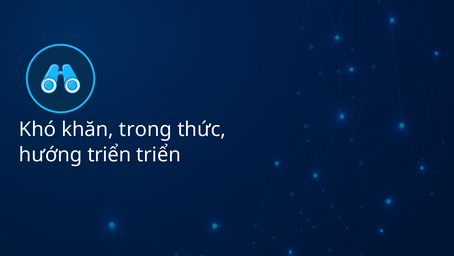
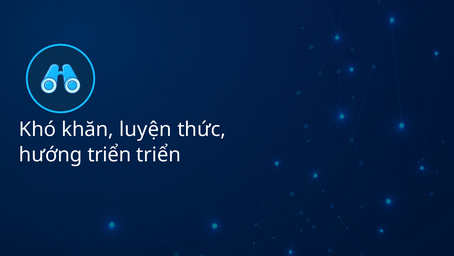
trong: trong -> luyện
